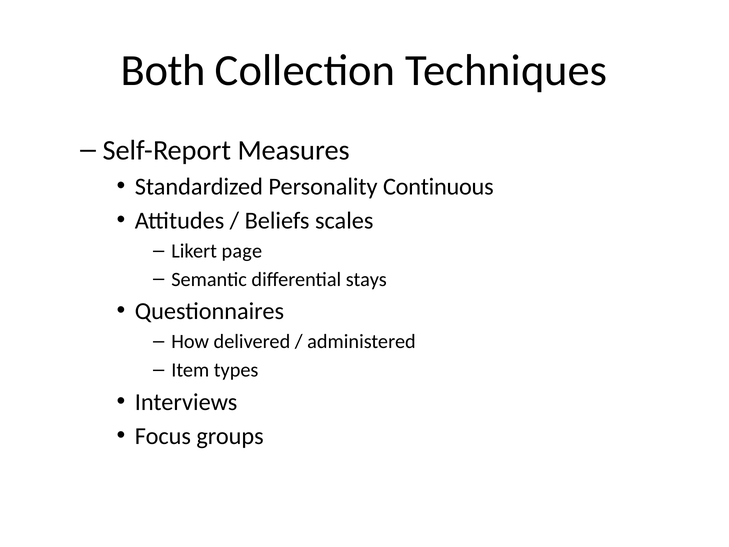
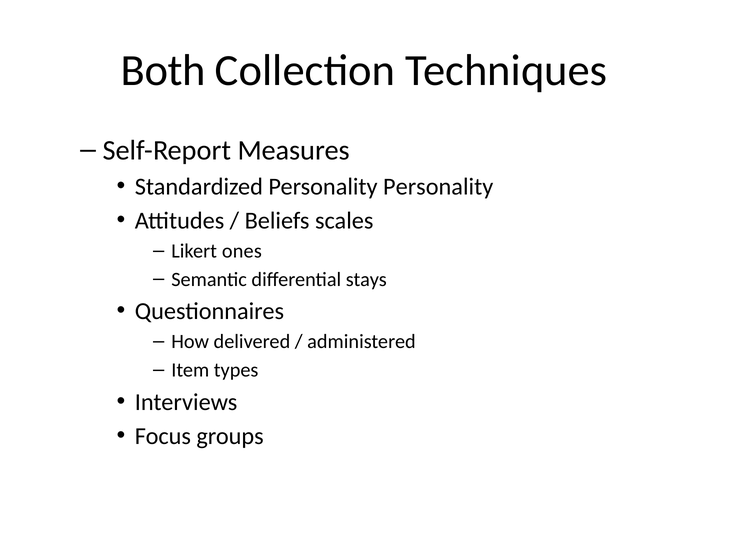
Personality Continuous: Continuous -> Personality
page: page -> ones
